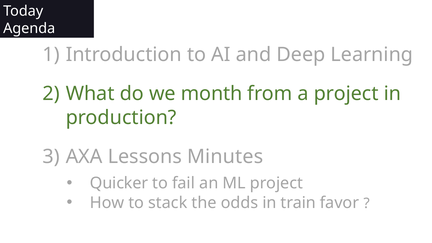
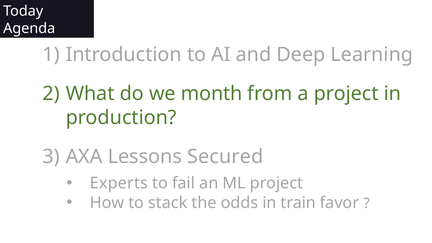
Minutes: Minutes -> Secured
Quicker: Quicker -> Experts
